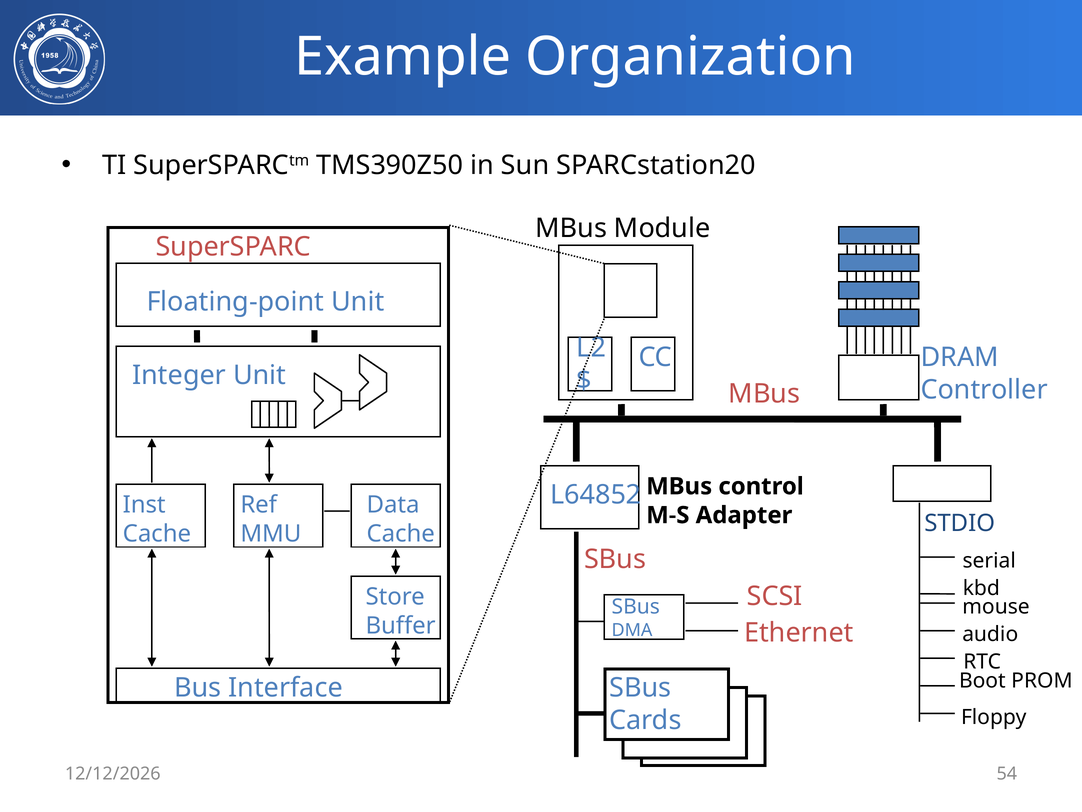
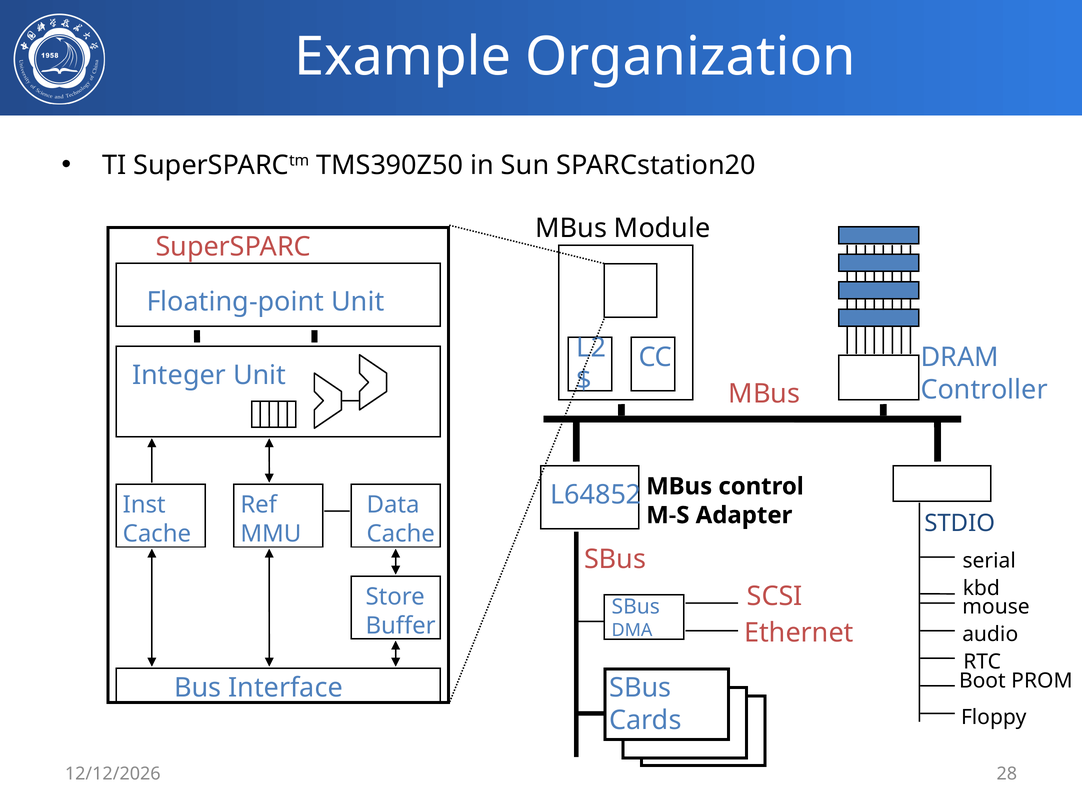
54: 54 -> 28
